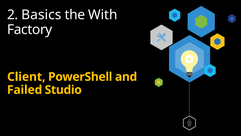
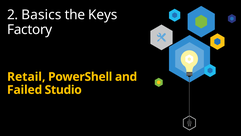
With: With -> Keys
Client: Client -> Retail
